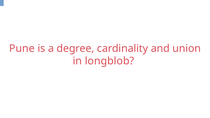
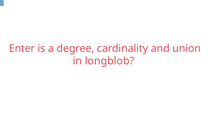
Pune: Pune -> Enter
